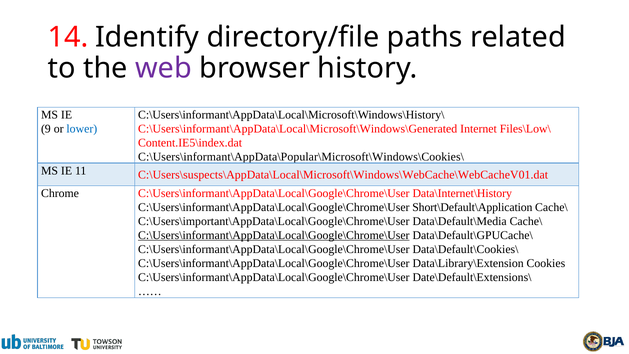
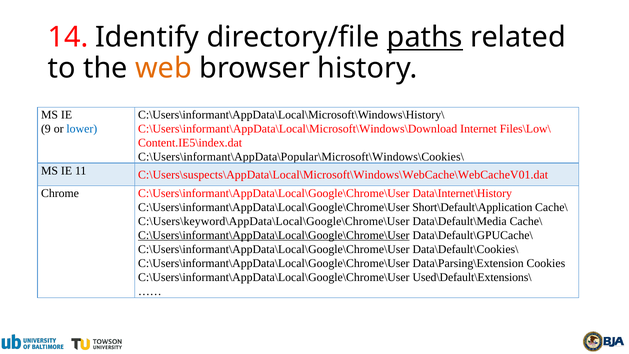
paths underline: none -> present
web colour: purple -> orange
C:\Users\informant\AppData\Local\Microsoft\Windows\Generated: C:\Users\informant\AppData\Local\Microsoft\Windows\Generated -> C:\Users\informant\AppData\Local\Microsoft\Windows\Download
C:\Users\important\AppData\Local\Google\Chrome\User: C:\Users\important\AppData\Local\Google\Chrome\User -> C:\Users\keyword\AppData\Local\Google\Chrome\User
Data\Library\Extension: Data\Library\Extension -> Data\Parsing\Extension
Date\Default\Extensions\: Date\Default\Extensions\ -> Used\Default\Extensions\
